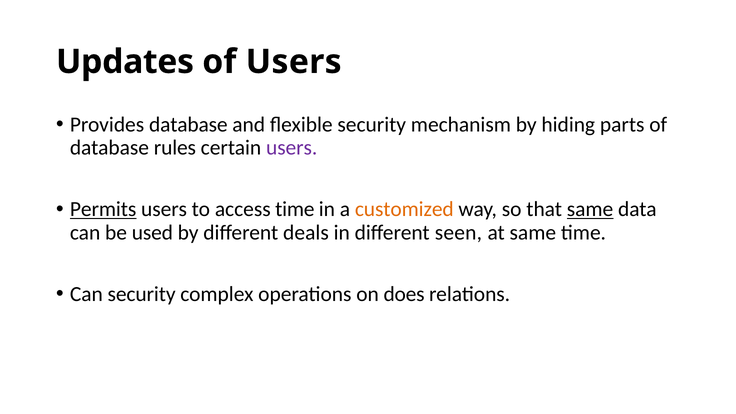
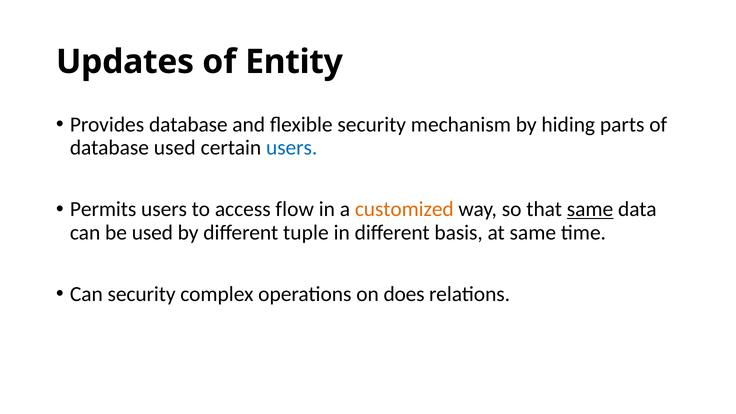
of Users: Users -> Entity
database rules: rules -> used
users at (292, 148) colour: purple -> blue
Permits underline: present -> none
access time: time -> flow
deals: deals -> tuple
seen: seen -> basis
